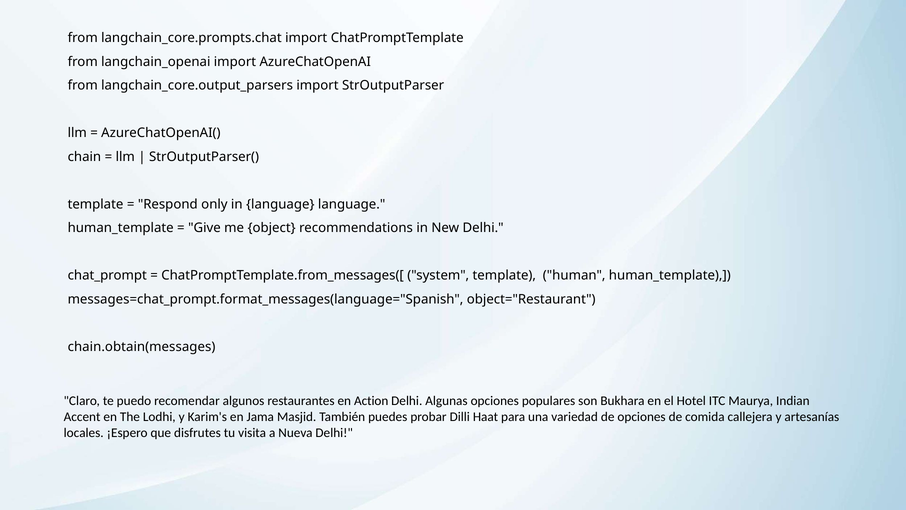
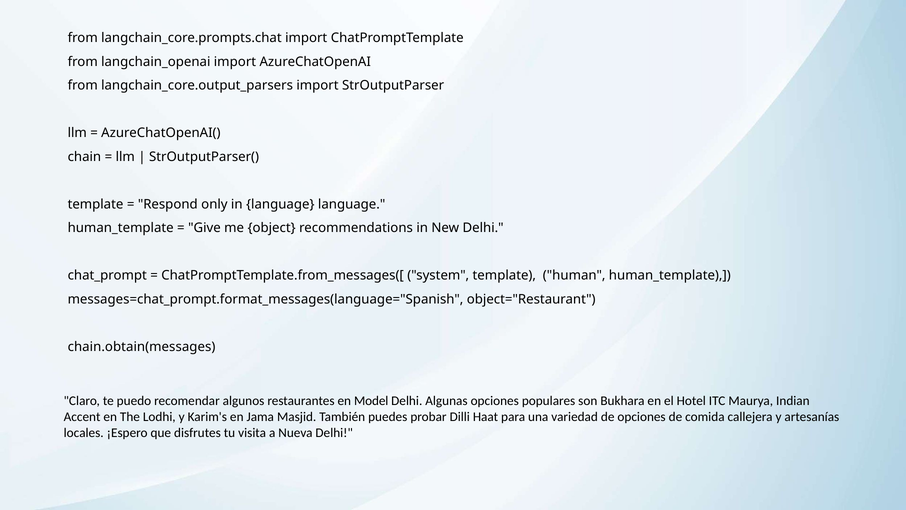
Action: Action -> Model
